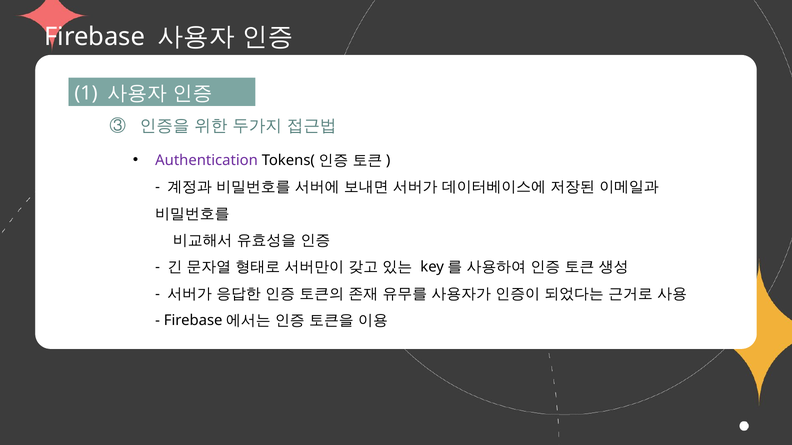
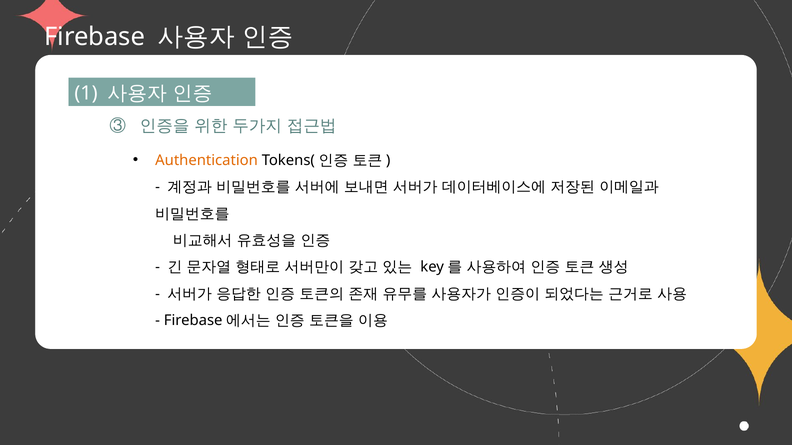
Authentication colour: purple -> orange
